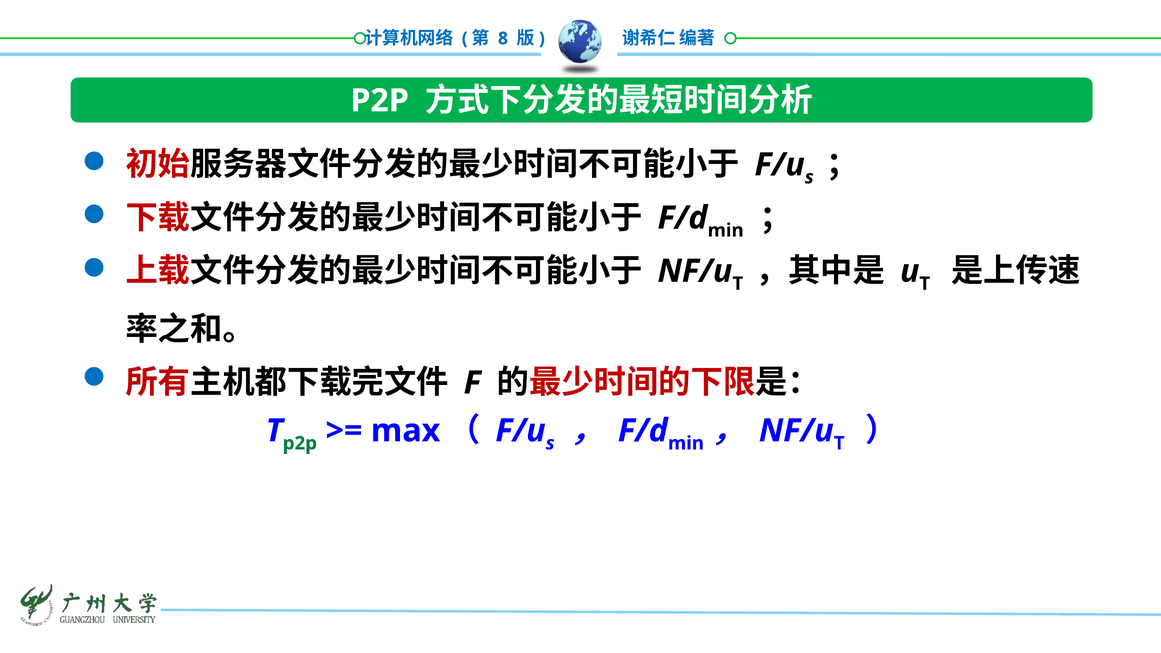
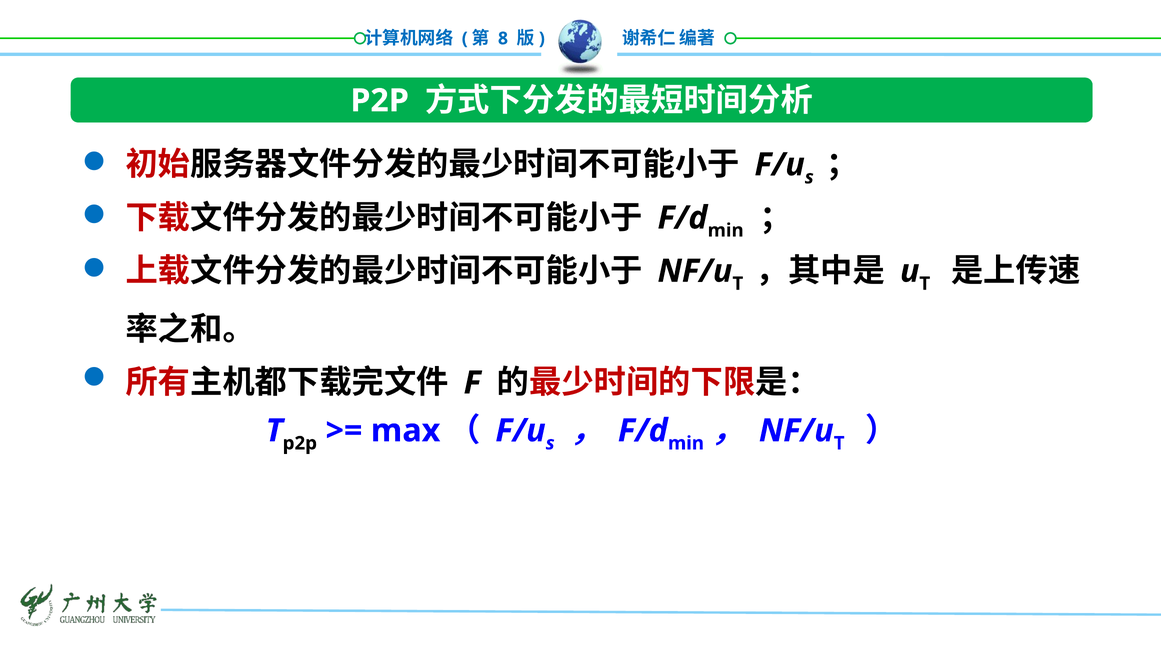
p2p at (300, 443) colour: green -> black
